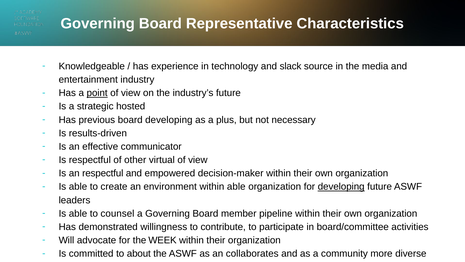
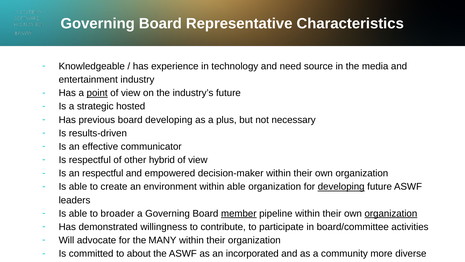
slack: slack -> need
virtual: virtual -> hybrid
counsel: counsel -> broader
member underline: none -> present
organization at (391, 213) underline: none -> present
WEEK: WEEK -> MANY
collaborates: collaborates -> incorporated
